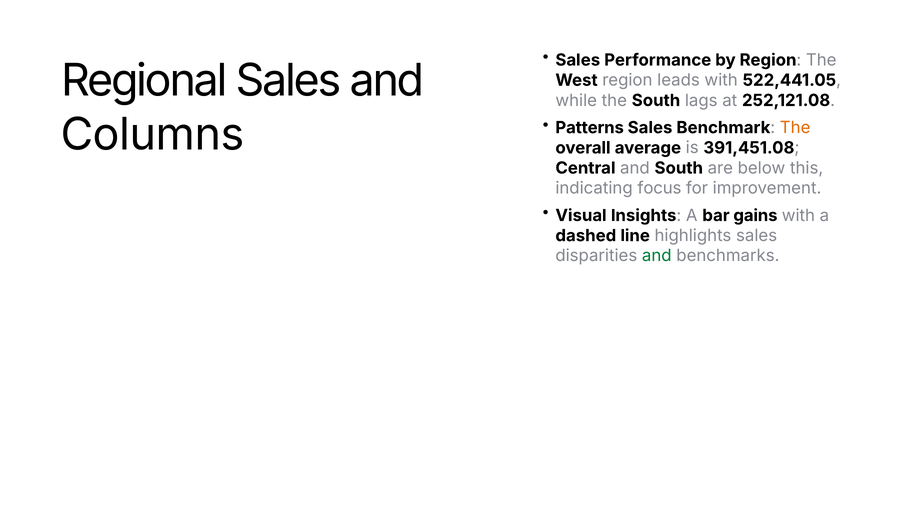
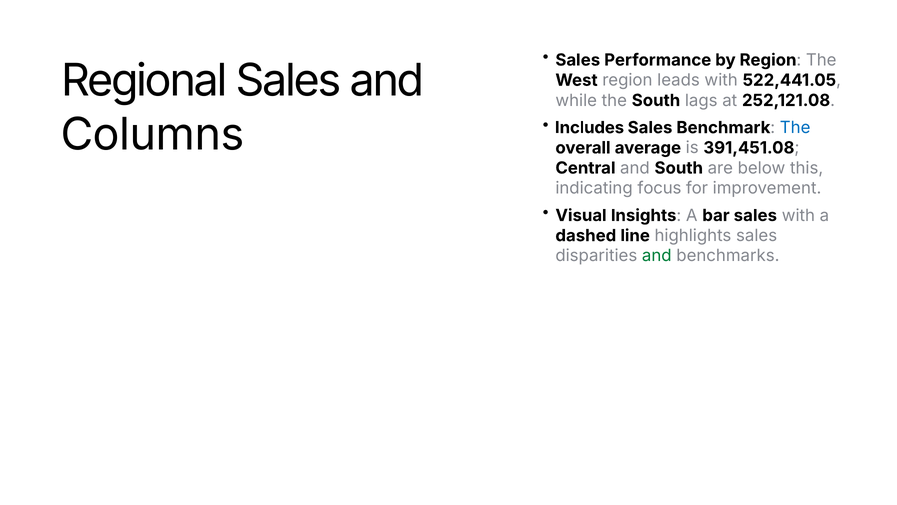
Patterns: Patterns -> Includes
The at (795, 128) colour: orange -> blue
bar gains: gains -> sales
